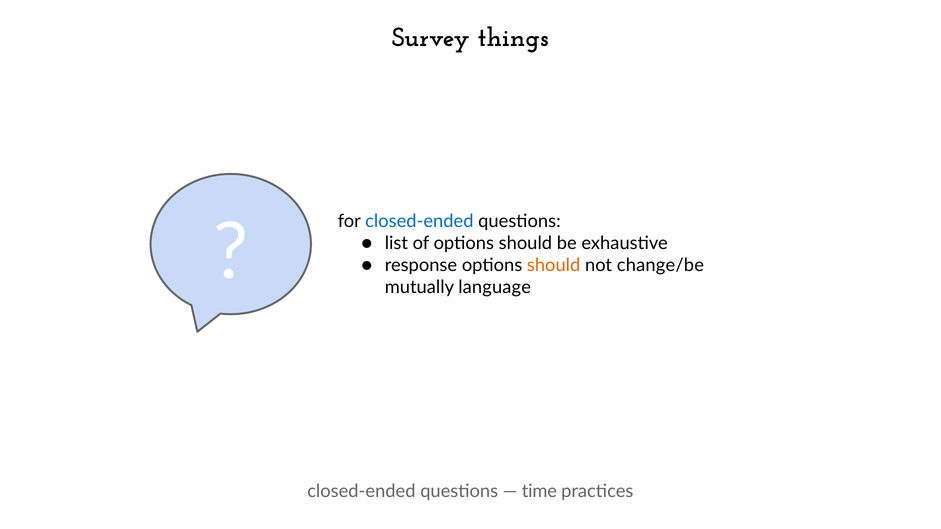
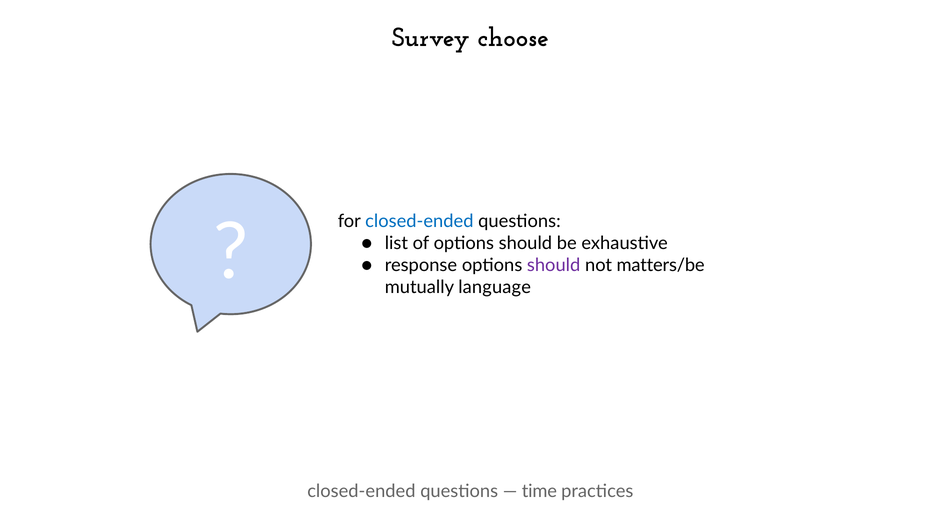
things: things -> choose
should at (554, 265) colour: orange -> purple
change/be: change/be -> matters/be
